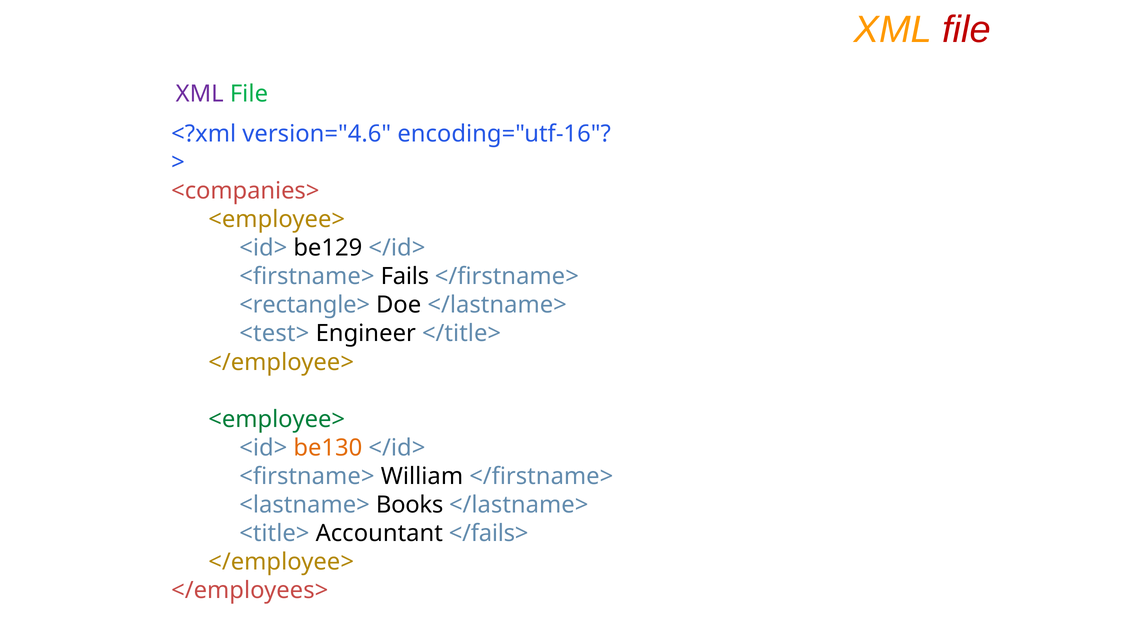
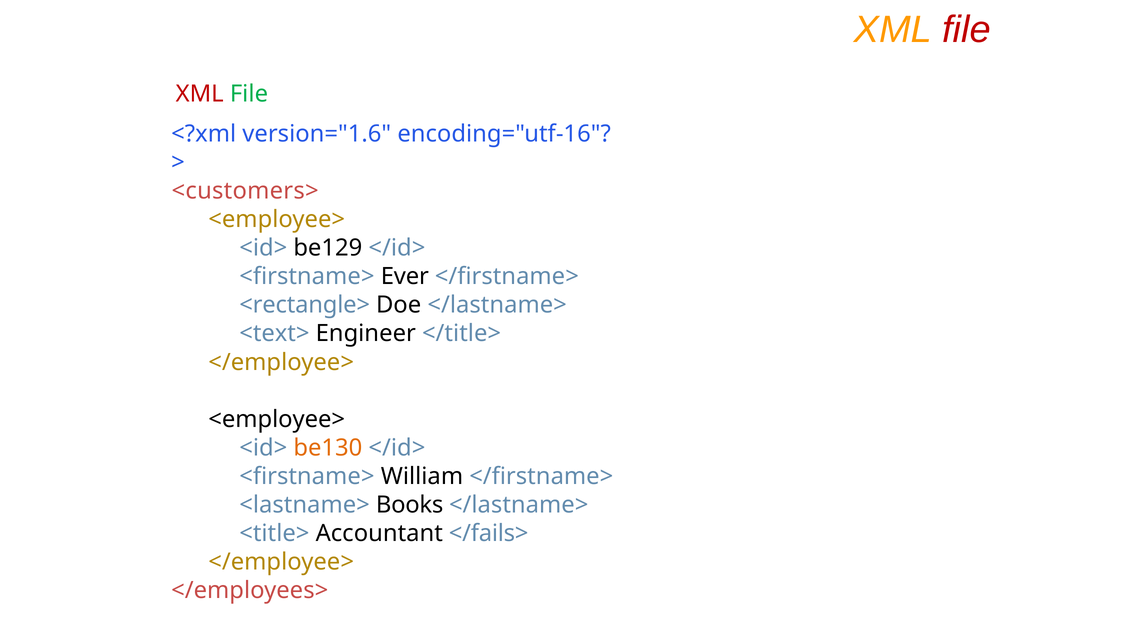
XML at (200, 94) colour: purple -> red
version="4.6: version="4.6 -> version="1.6
<companies>: <companies> -> <customers>
Fails: Fails -> Ever
<test>: <test> -> <text>
<employee> at (277, 420) colour: green -> black
